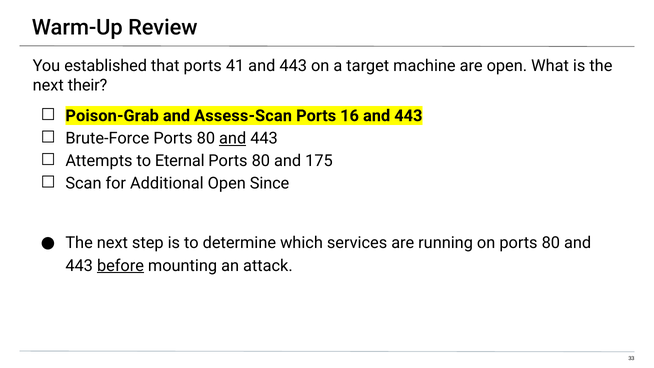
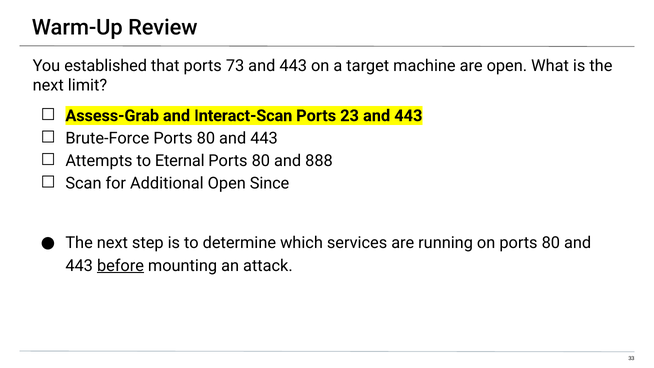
41: 41 -> 73
their: their -> limit
Poison-Grab: Poison-Grab -> Assess-Grab
Assess-Scan: Assess-Scan -> Interact-Scan
16: 16 -> 23
and at (233, 138) underline: present -> none
175: 175 -> 888
